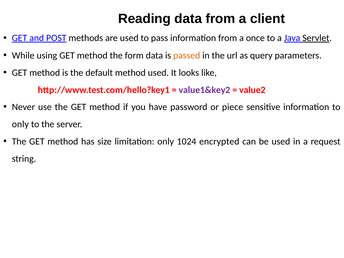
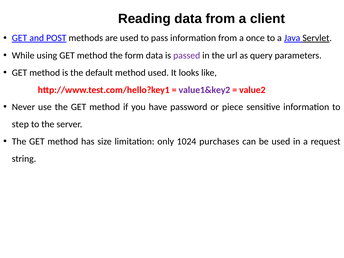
passed colour: orange -> purple
only at (20, 124): only -> step
encrypted: encrypted -> purchases
